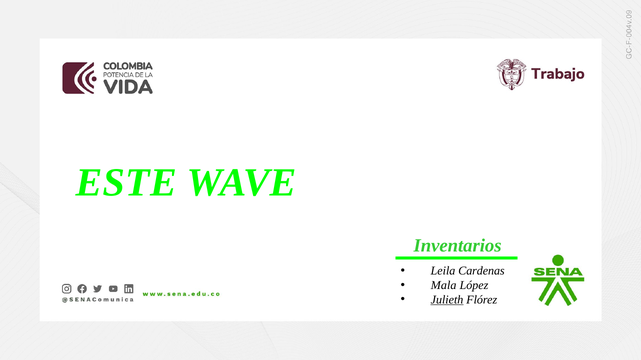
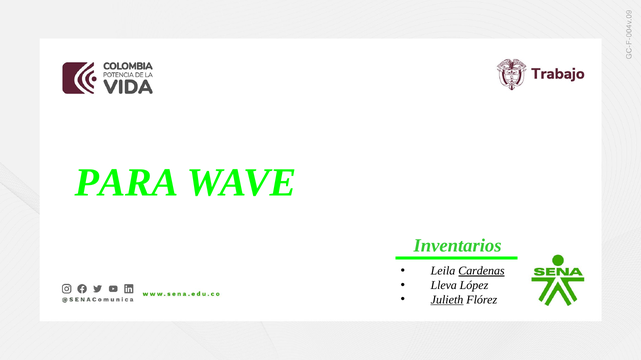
ESTE: ESTE -> PARA
Cardenas underline: none -> present
Mala: Mala -> Lleva
